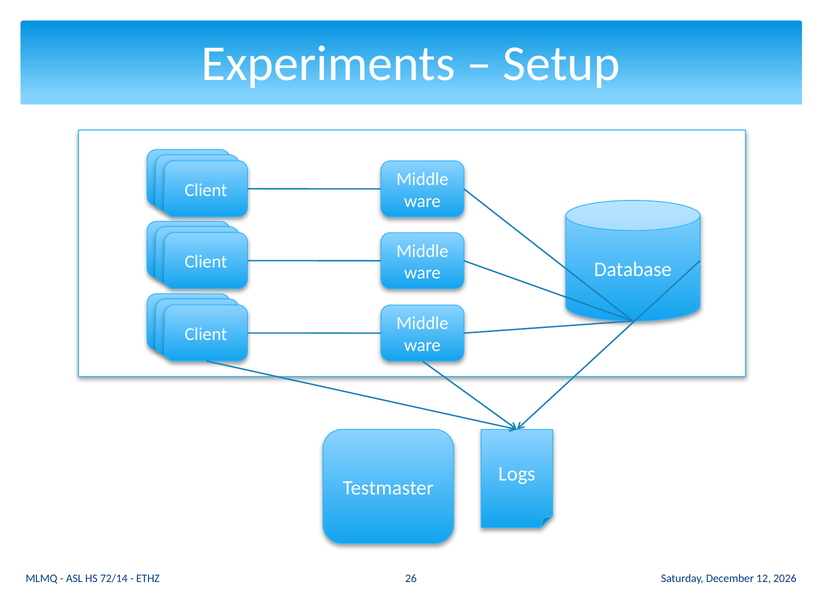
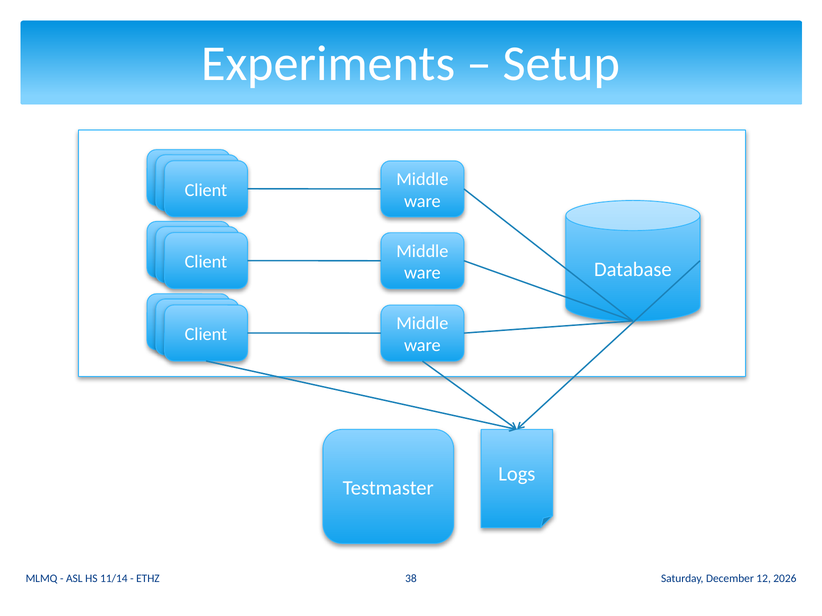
72/14: 72/14 -> 11/14
26: 26 -> 38
